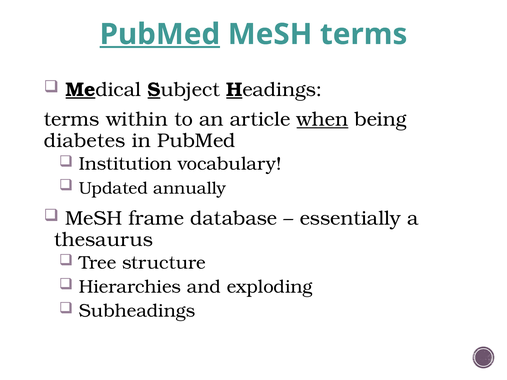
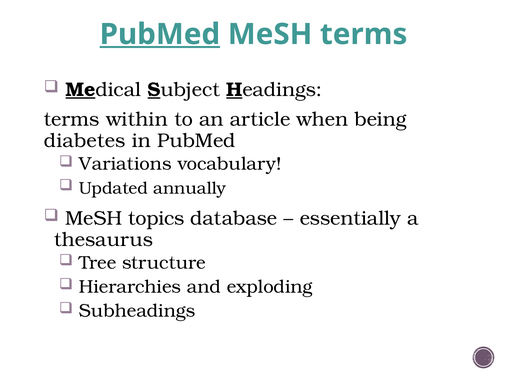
when underline: present -> none
Institution: Institution -> Variations
frame: frame -> topics
